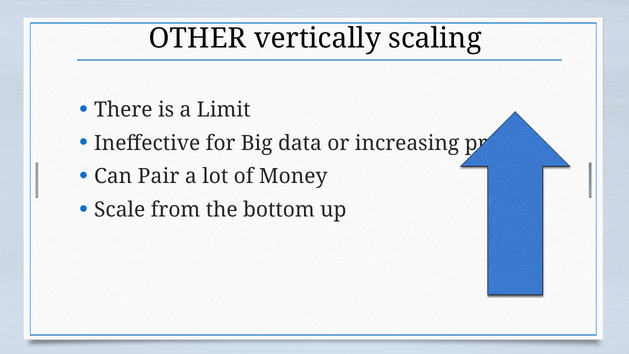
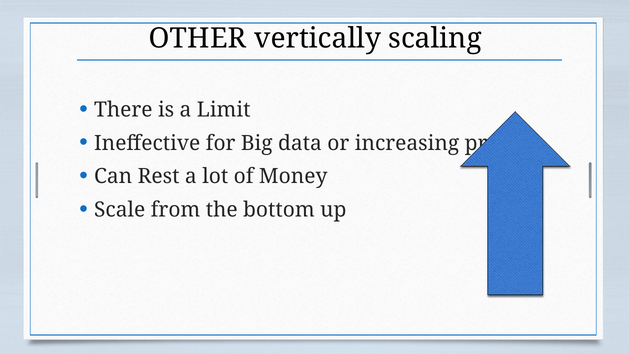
Pair: Pair -> Rest
